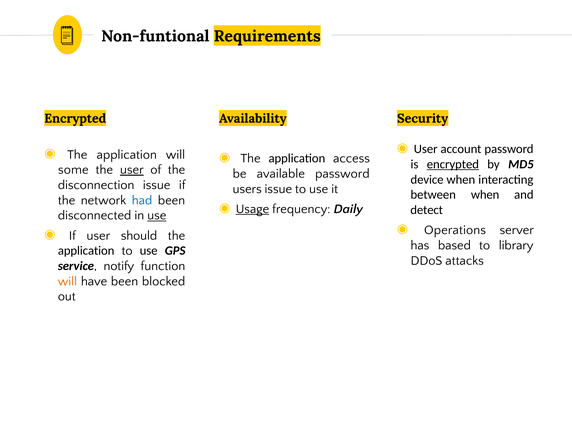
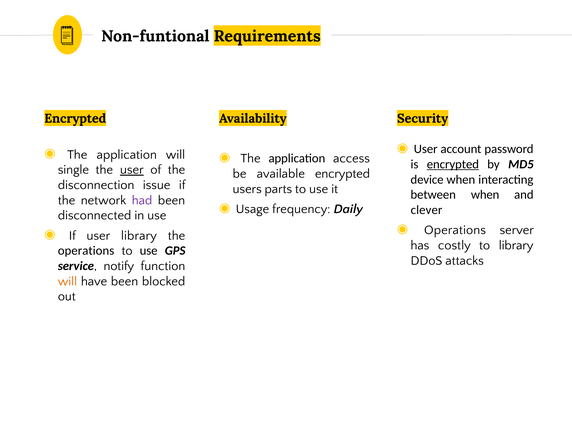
some: some -> single
available password: password -> encrypted
users issue: issue -> parts
had colour: blue -> purple
Usage underline: present -> none
detect: detect -> clever
use at (157, 215) underline: present -> none
user should: should -> library
based: based -> costly
application at (86, 251): application -> operations
